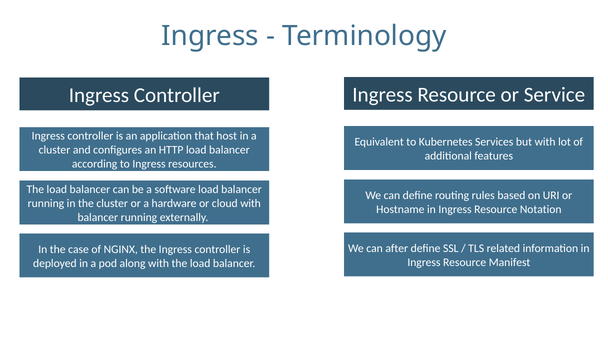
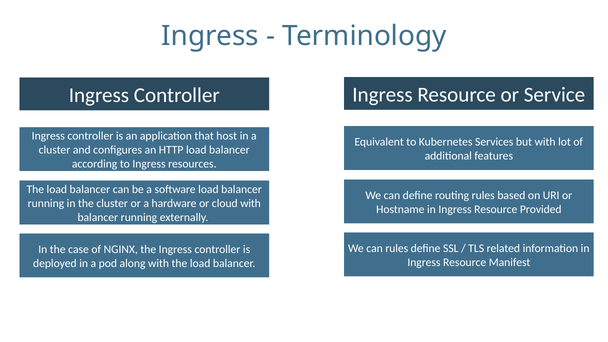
Notation: Notation -> Provided
can after: after -> rules
